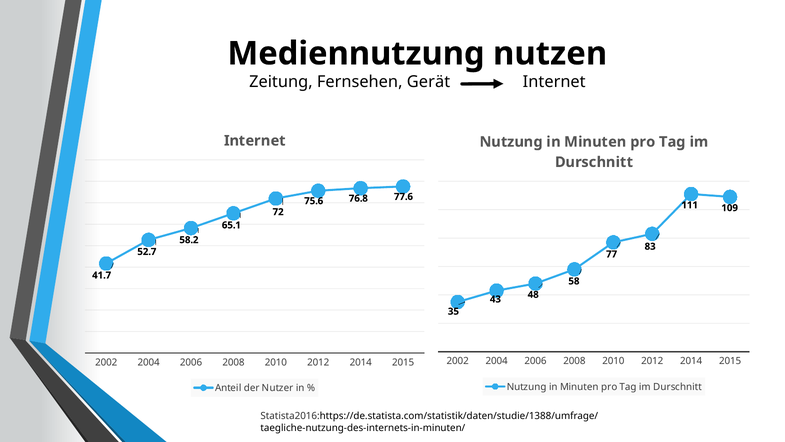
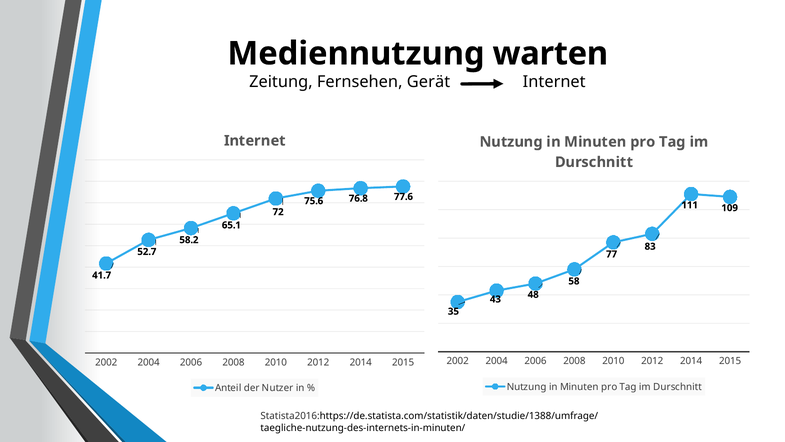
nutzen: nutzen -> warten
